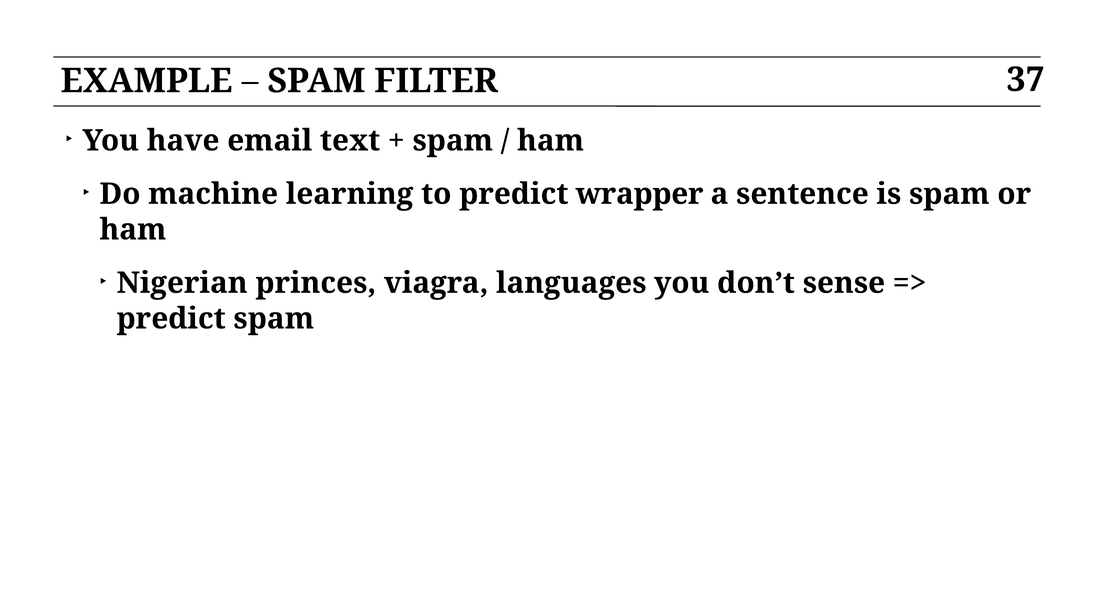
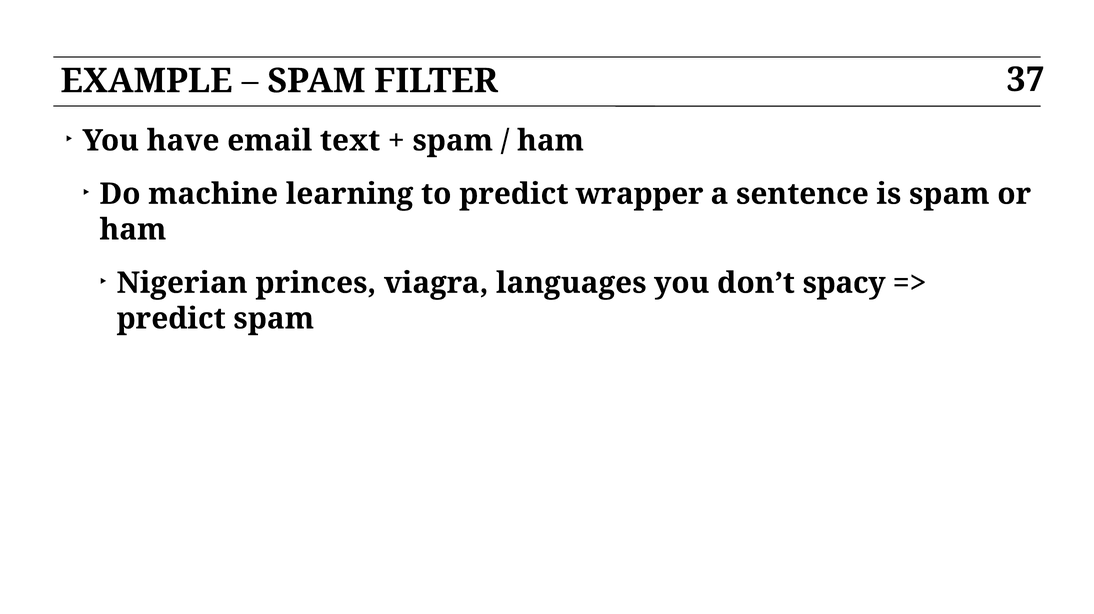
sense: sense -> spacy
